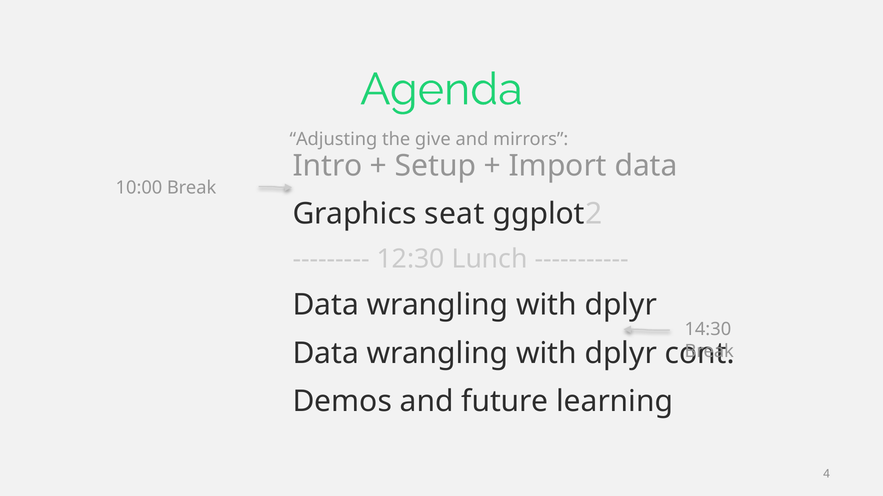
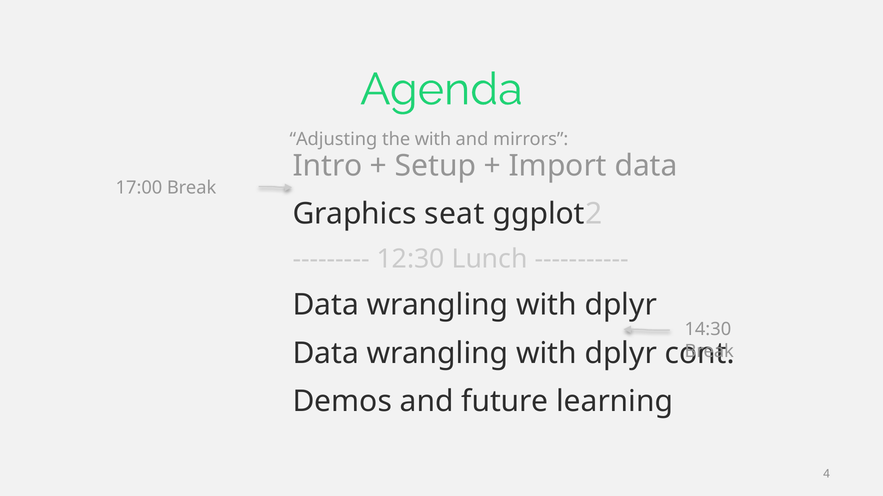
the give: give -> with
10:00: 10:00 -> 17:00
